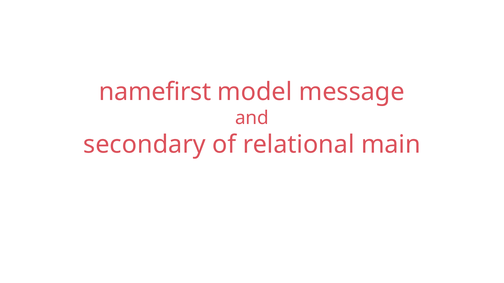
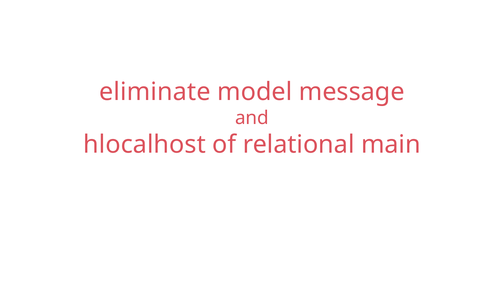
namefirst: namefirst -> eliminate
secondary: secondary -> hlocalhost
